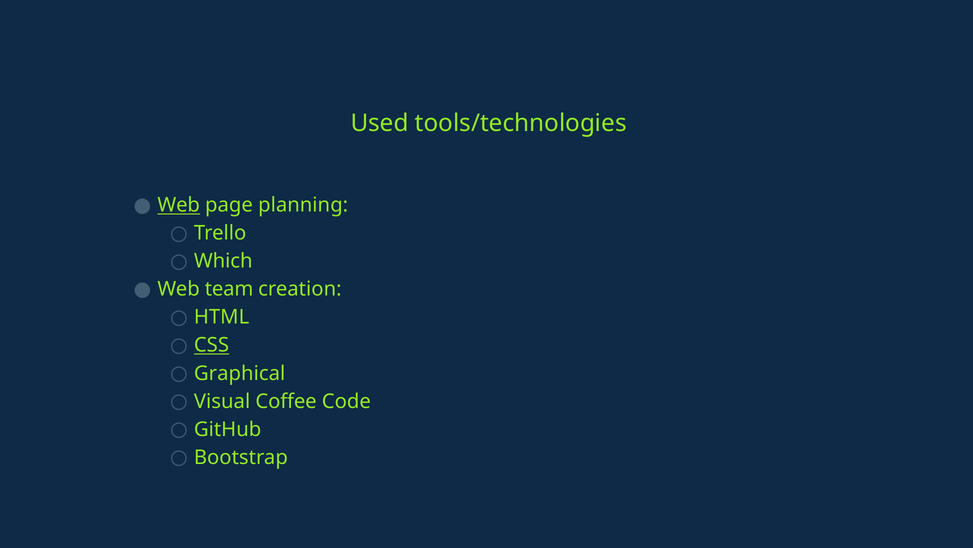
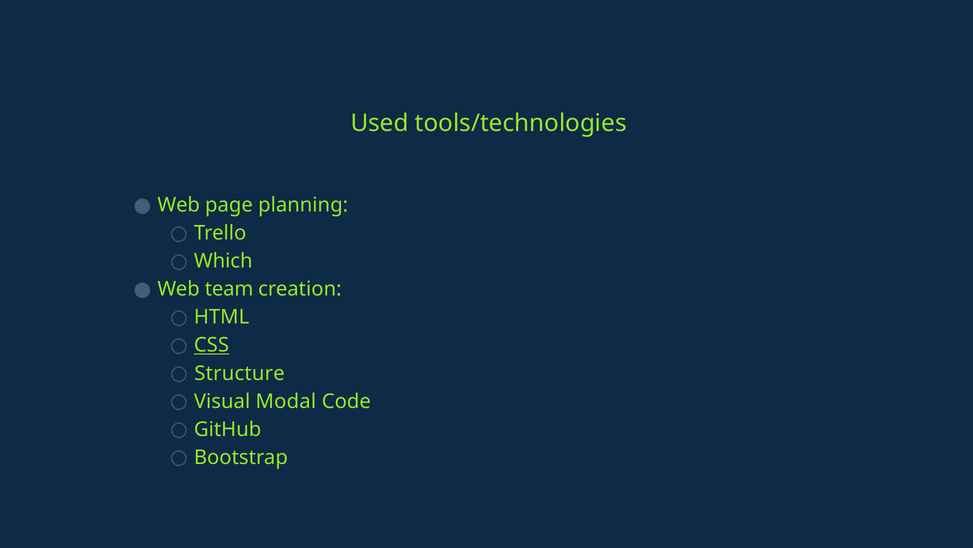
Web at (179, 205) underline: present -> none
Graphical: Graphical -> Structure
Coffee: Coffee -> Modal
